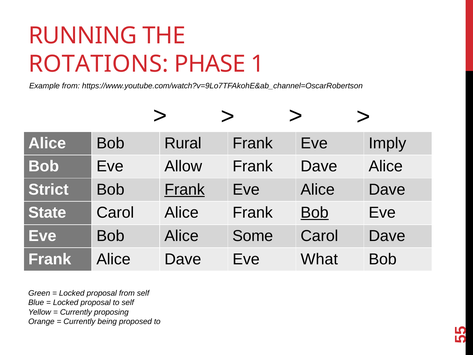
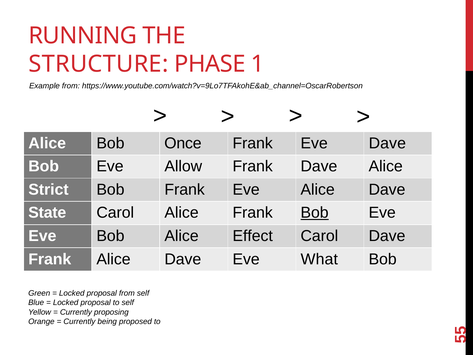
ROTATIONS: ROTATIONS -> STRUCTURE
Rural: Rural -> Once
Eve Imply: Imply -> Dave
Frank at (185, 189) underline: present -> none
Some: Some -> Effect
